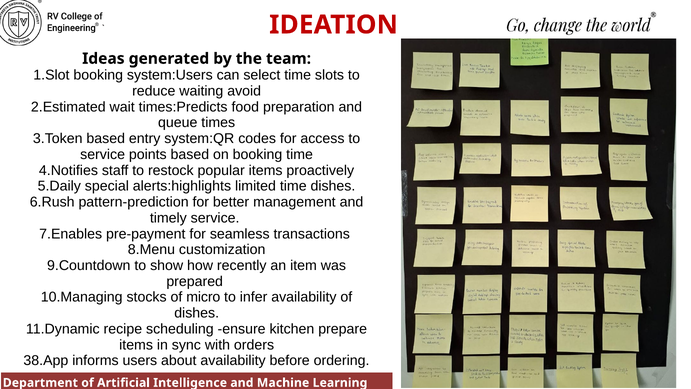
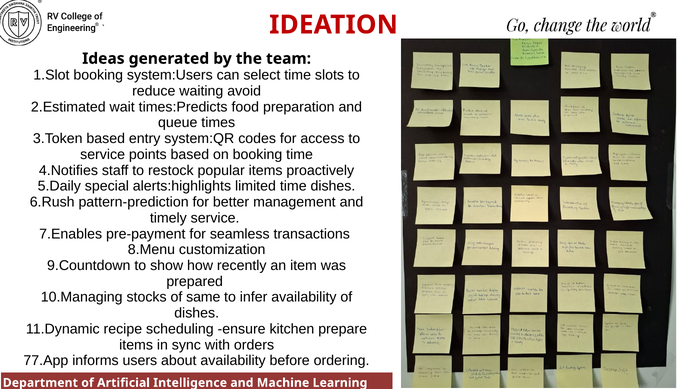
micro: micro -> same
38.App: 38.App -> 77.App
